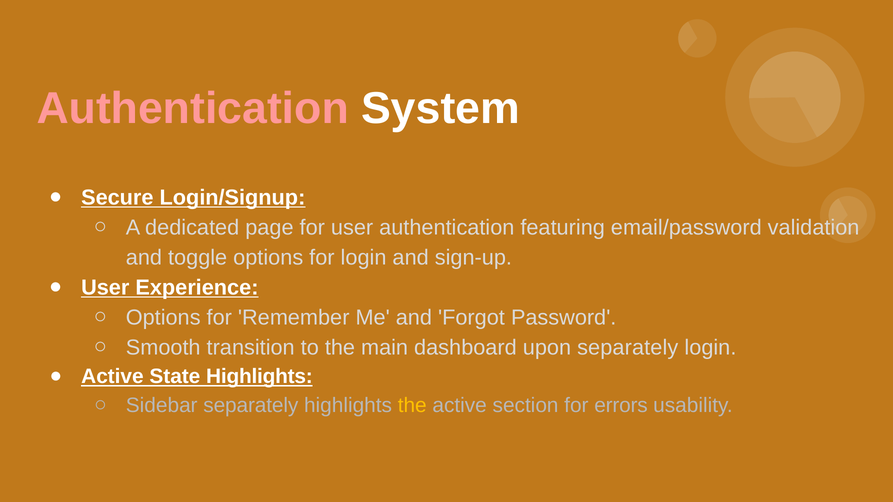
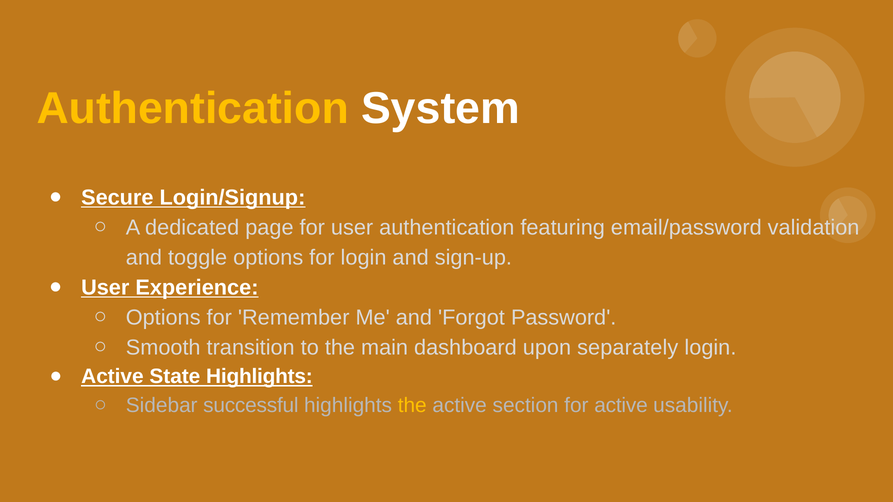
Authentication at (193, 108) colour: pink -> yellow
Sidebar separately: separately -> successful
for errors: errors -> active
